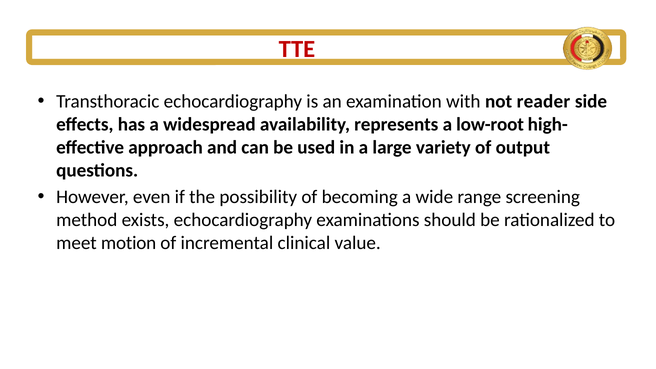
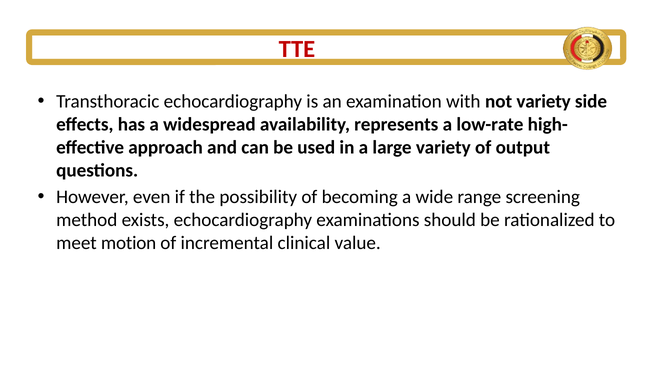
not reader: reader -> variety
low-root: low-root -> low-rate
